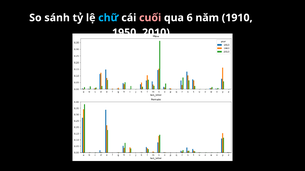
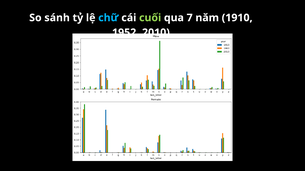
cuối colour: pink -> light green
6: 6 -> 7
1950: 1950 -> 1952
